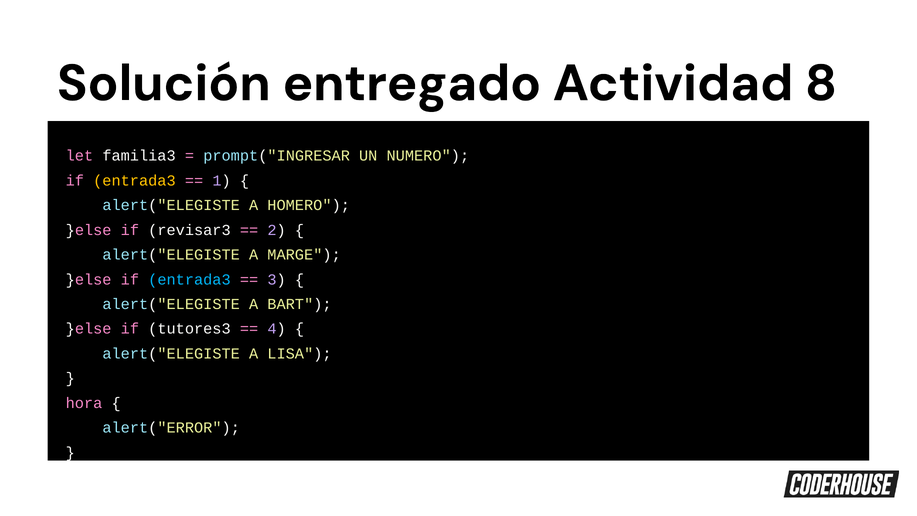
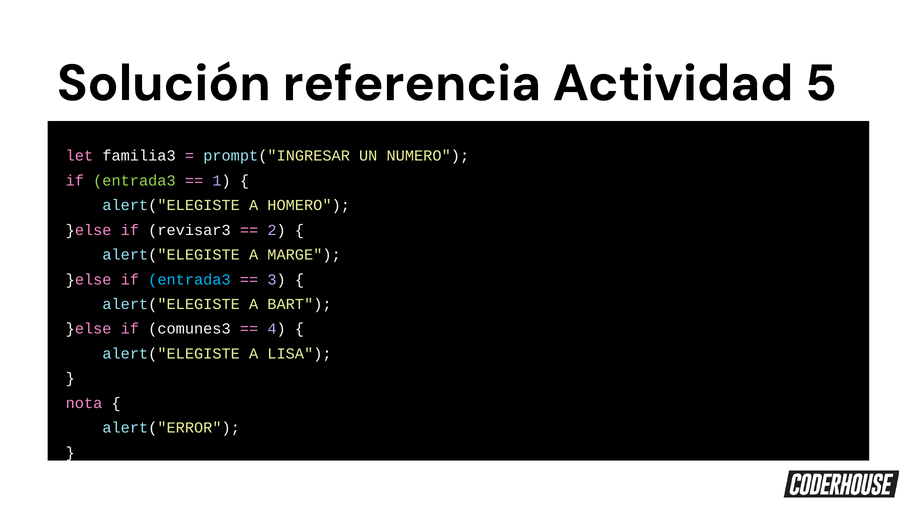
entregado: entregado -> referencia
8: 8 -> 5
entrada3 at (134, 180) colour: yellow -> light green
tutores3: tutores3 -> comunes3
hora: hora -> nota
